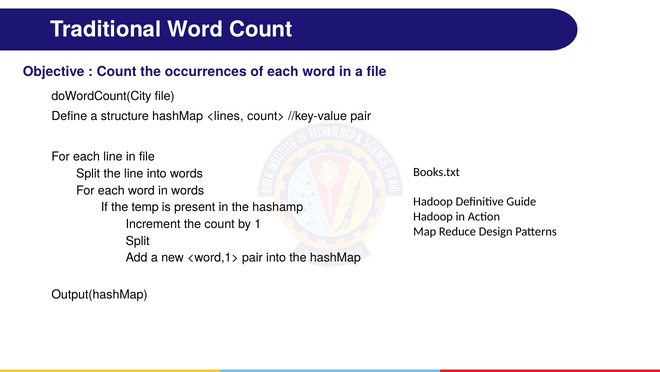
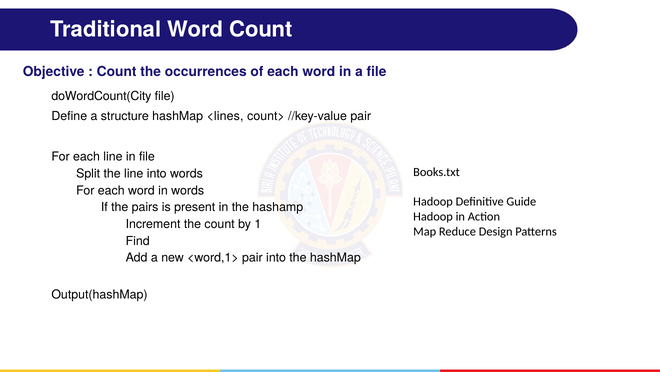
temp: temp -> pairs
Split at (138, 240): Split -> Find
